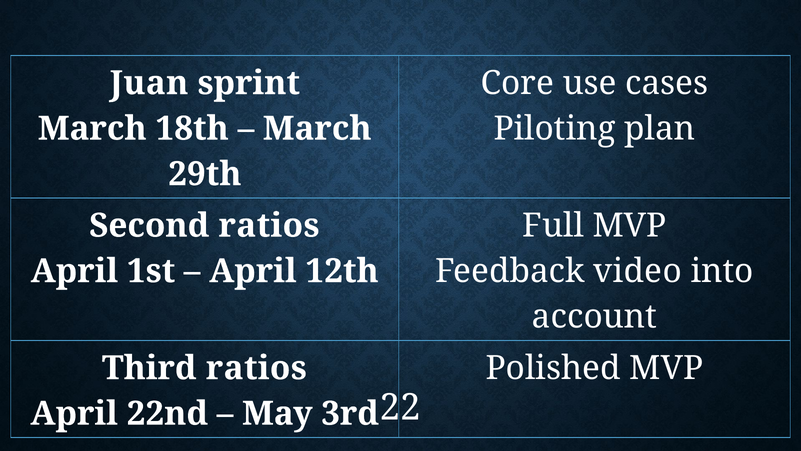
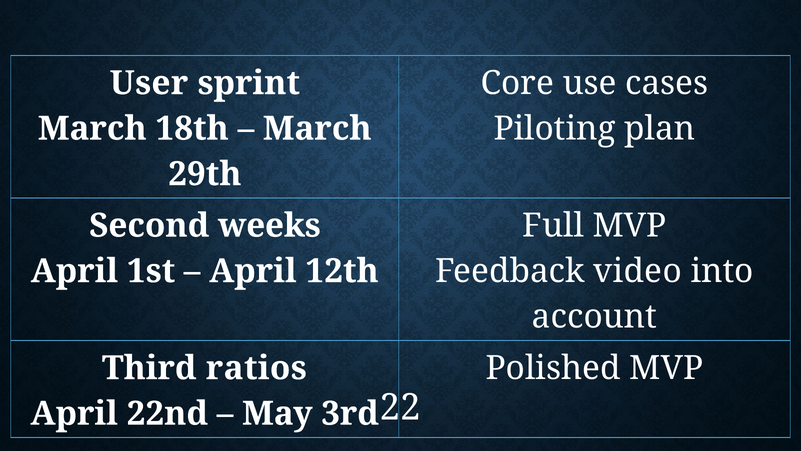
Juan: Juan -> User
Second ratios: ratios -> weeks
